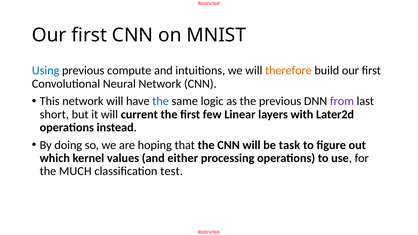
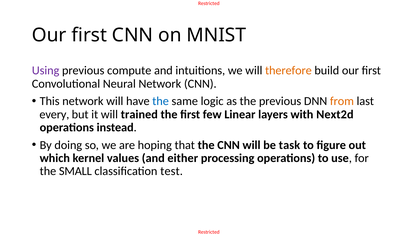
Using colour: blue -> purple
from colour: purple -> orange
short: short -> every
current: current -> trained
Later2d: Later2d -> Next2d
MUCH: MUCH -> SMALL
